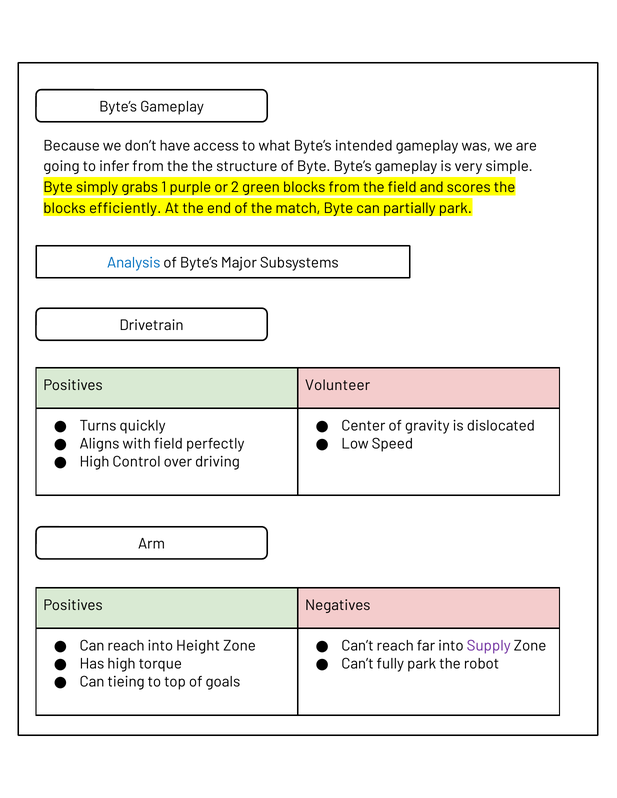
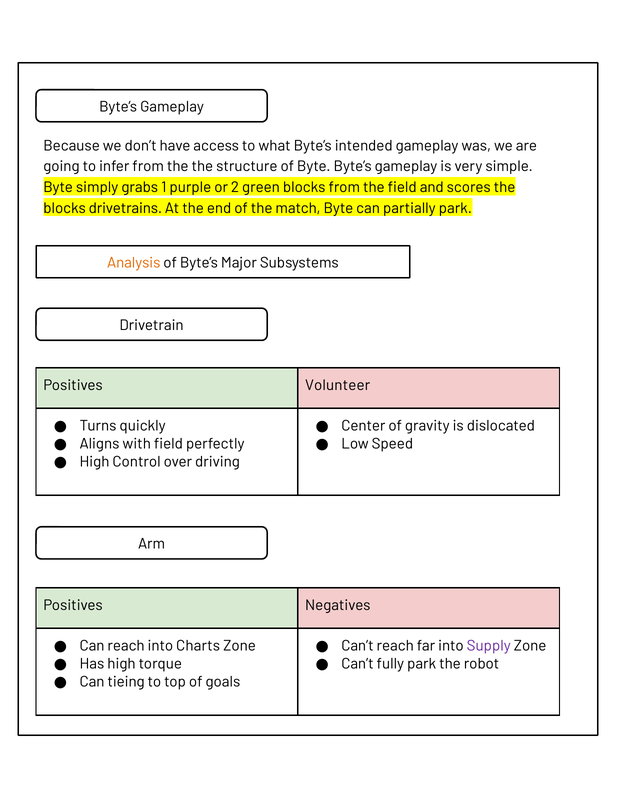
efficiently: efficiently -> drivetrains
Analysis colour: blue -> orange
Height: Height -> Charts
